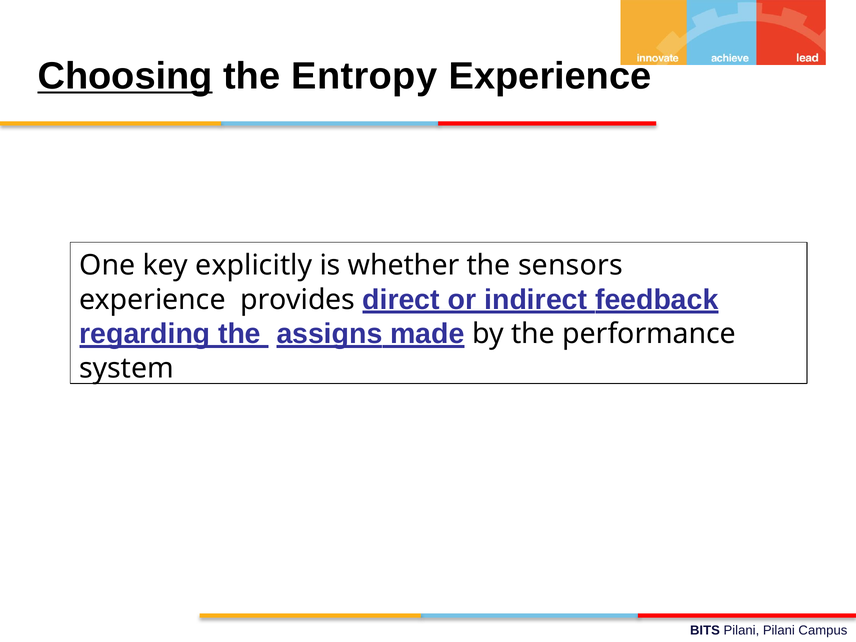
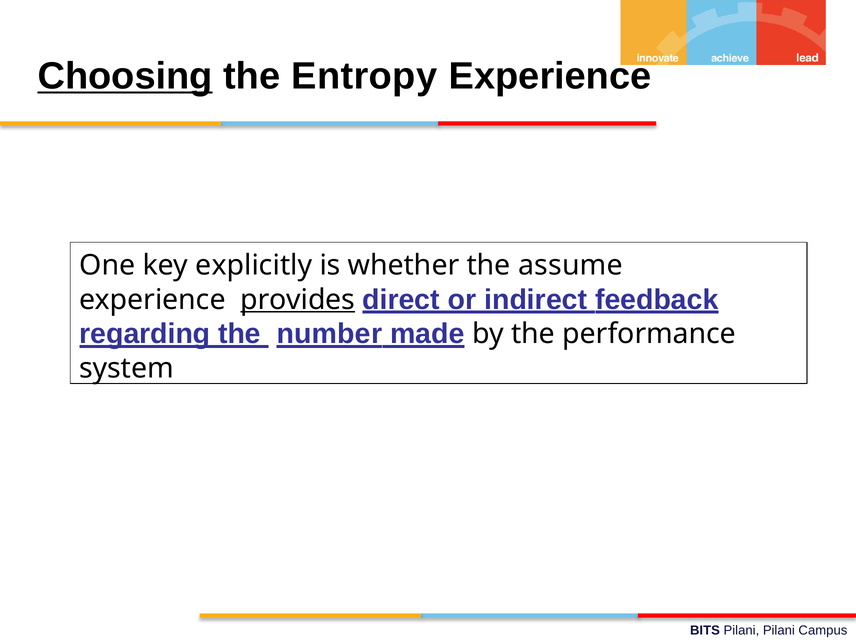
sensors: sensors -> assume
provides underline: none -> present
assigns: assigns -> number
